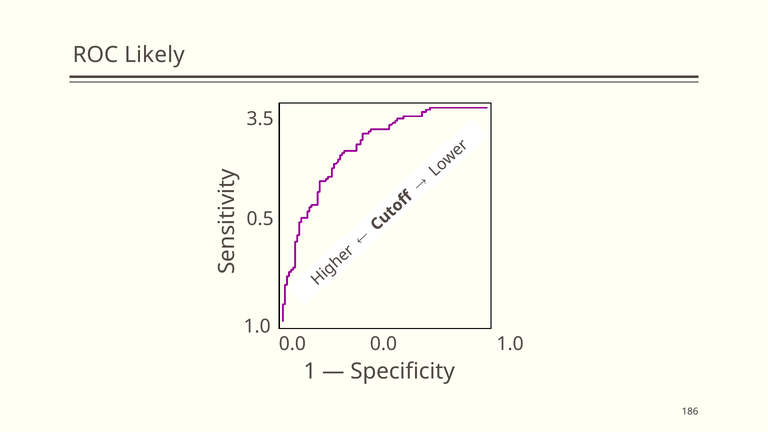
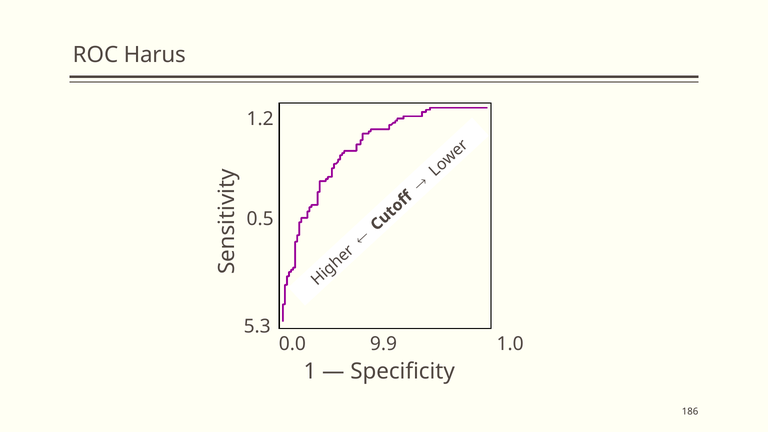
Likely: Likely -> Harus
3.5: 3.5 -> 1.2
1.0 at (257, 326): 1.0 -> 5.3
0.0 0.0: 0.0 -> 9.9
